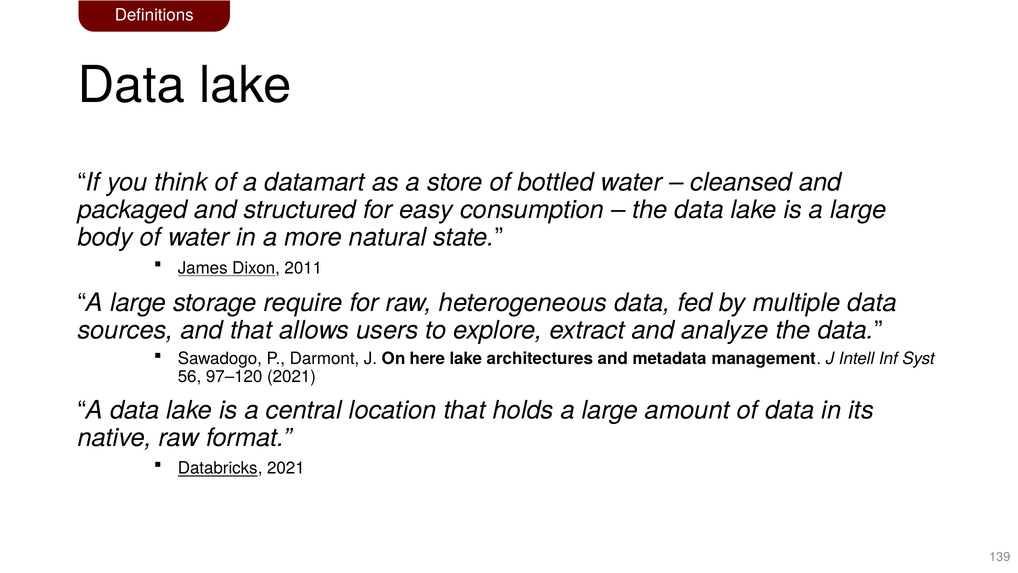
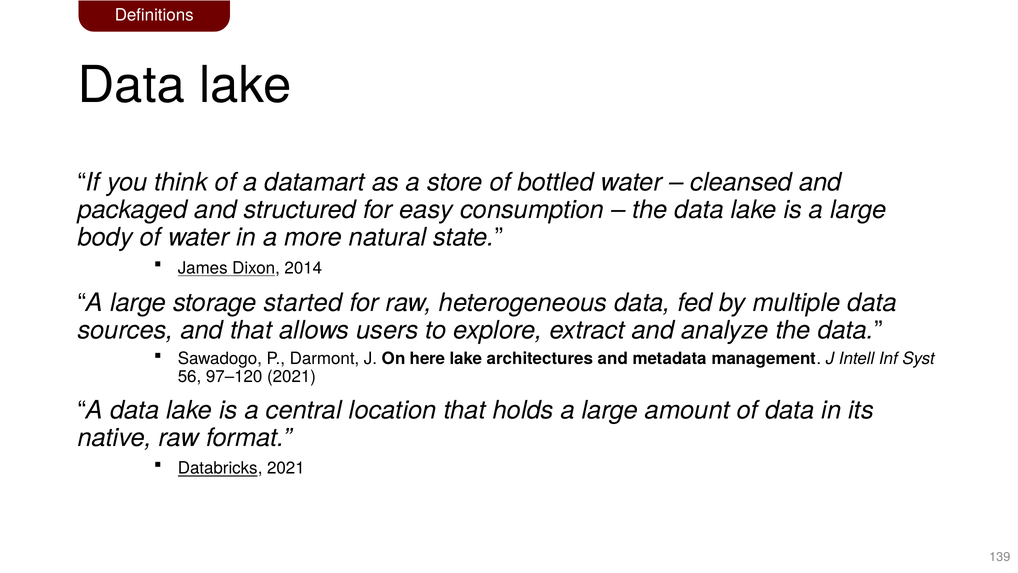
2011: 2011 -> 2014
require: require -> started
